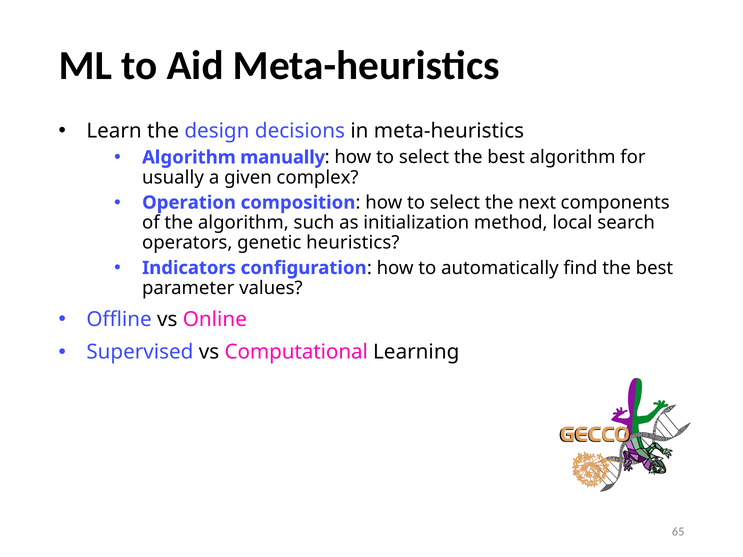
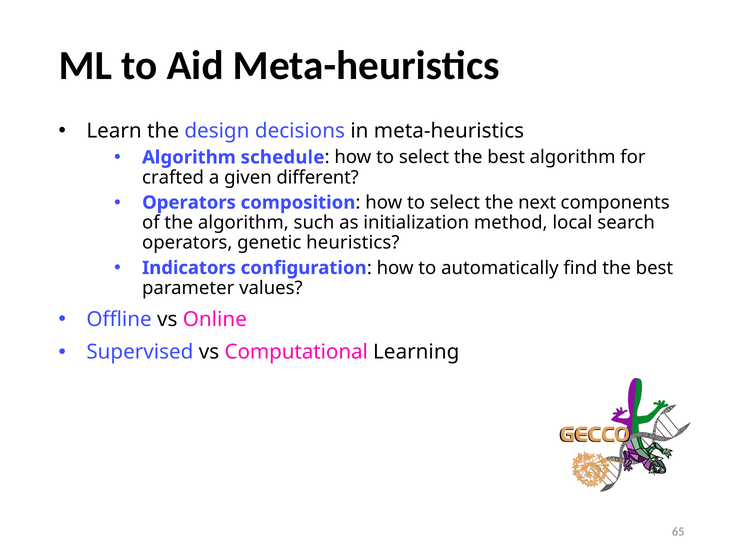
manually: manually -> schedule
usually: usually -> crafted
complex: complex -> different
Operation at (189, 203): Operation -> Operators
